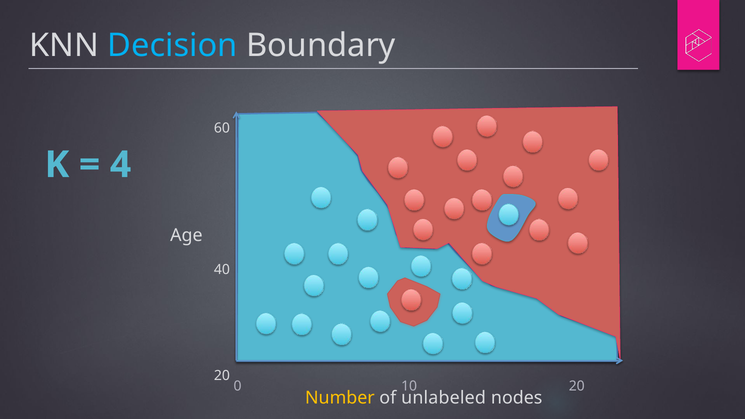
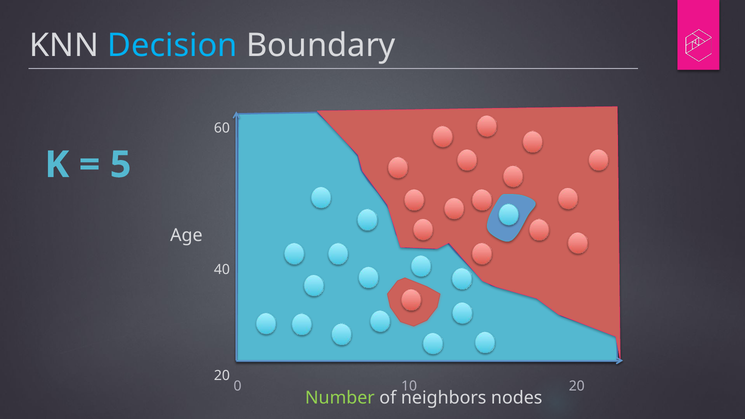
4: 4 -> 5
Number colour: yellow -> light green
unlabeled: unlabeled -> neighbors
